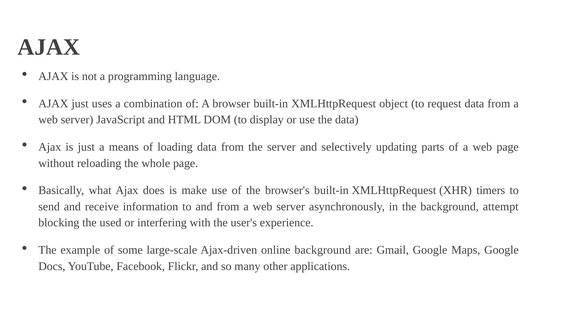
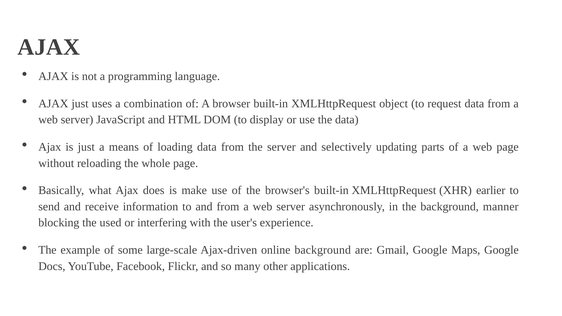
timers: timers -> earlier
attempt: attempt -> manner
